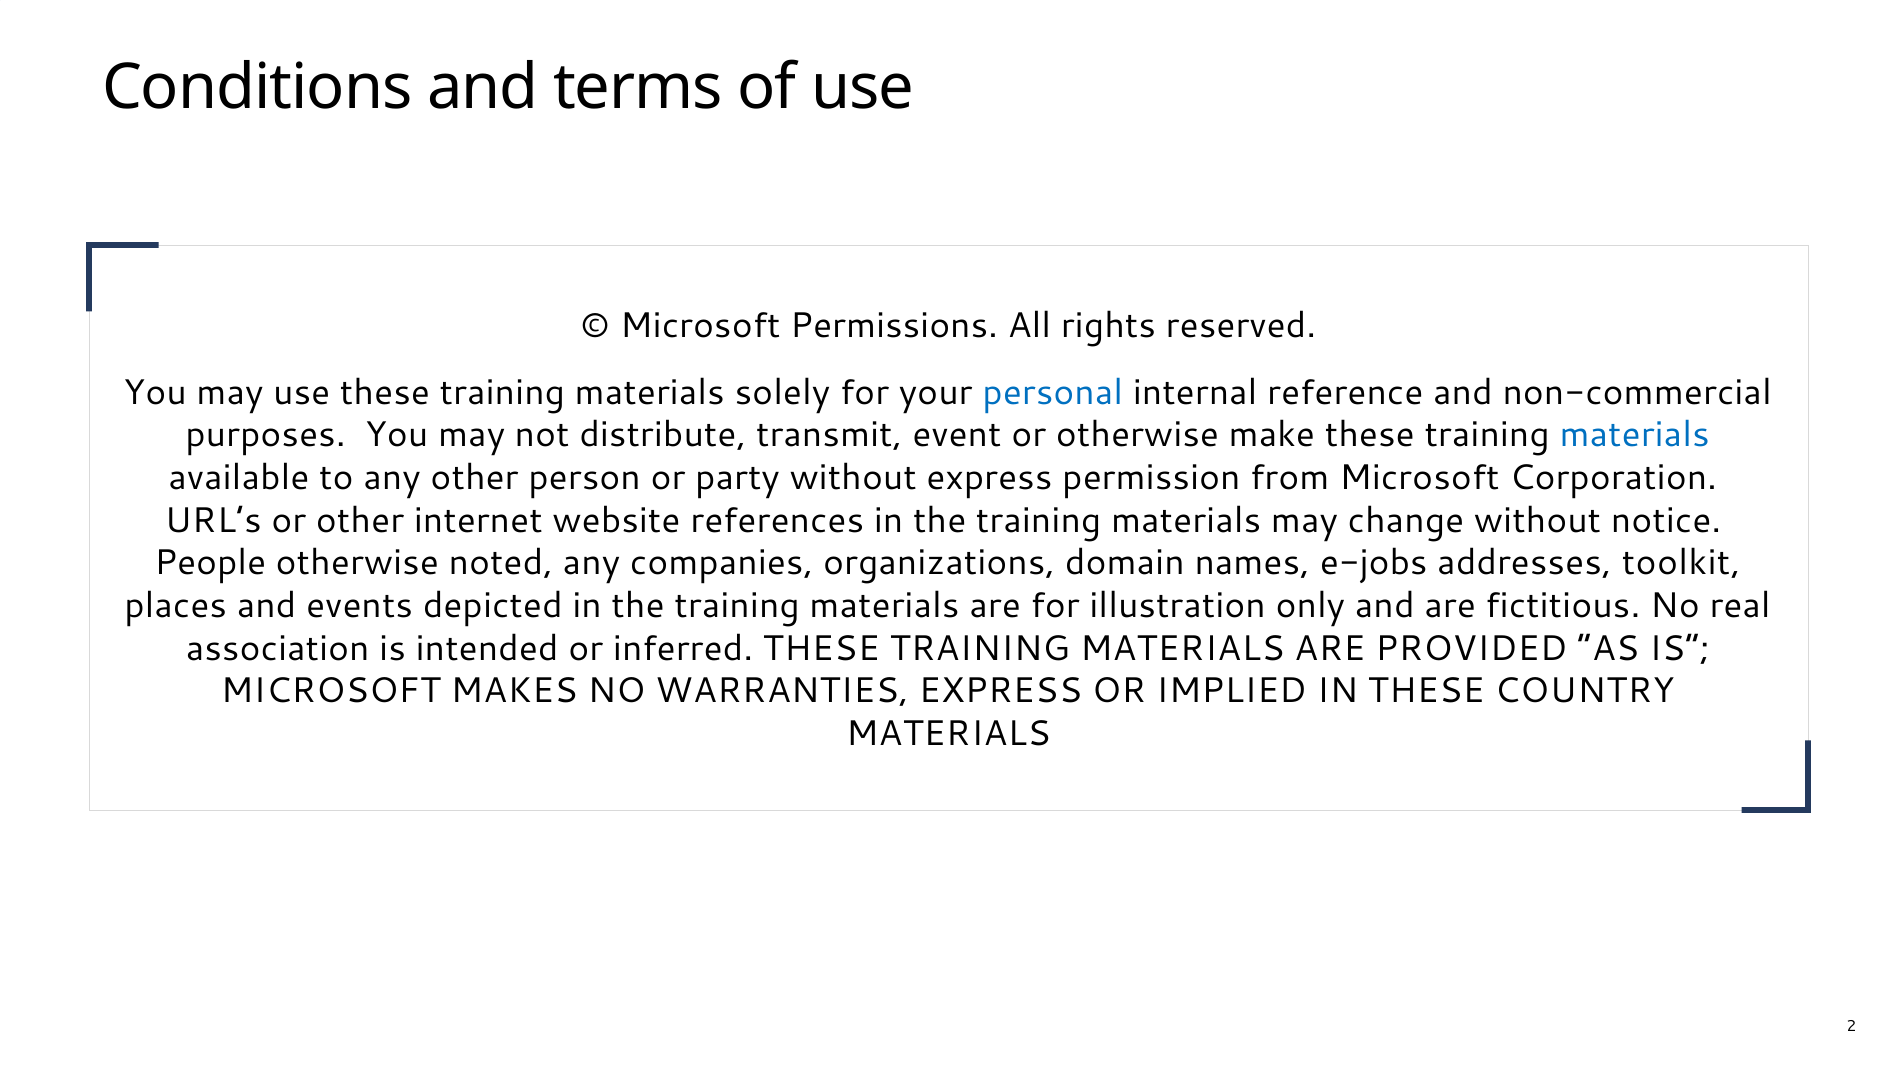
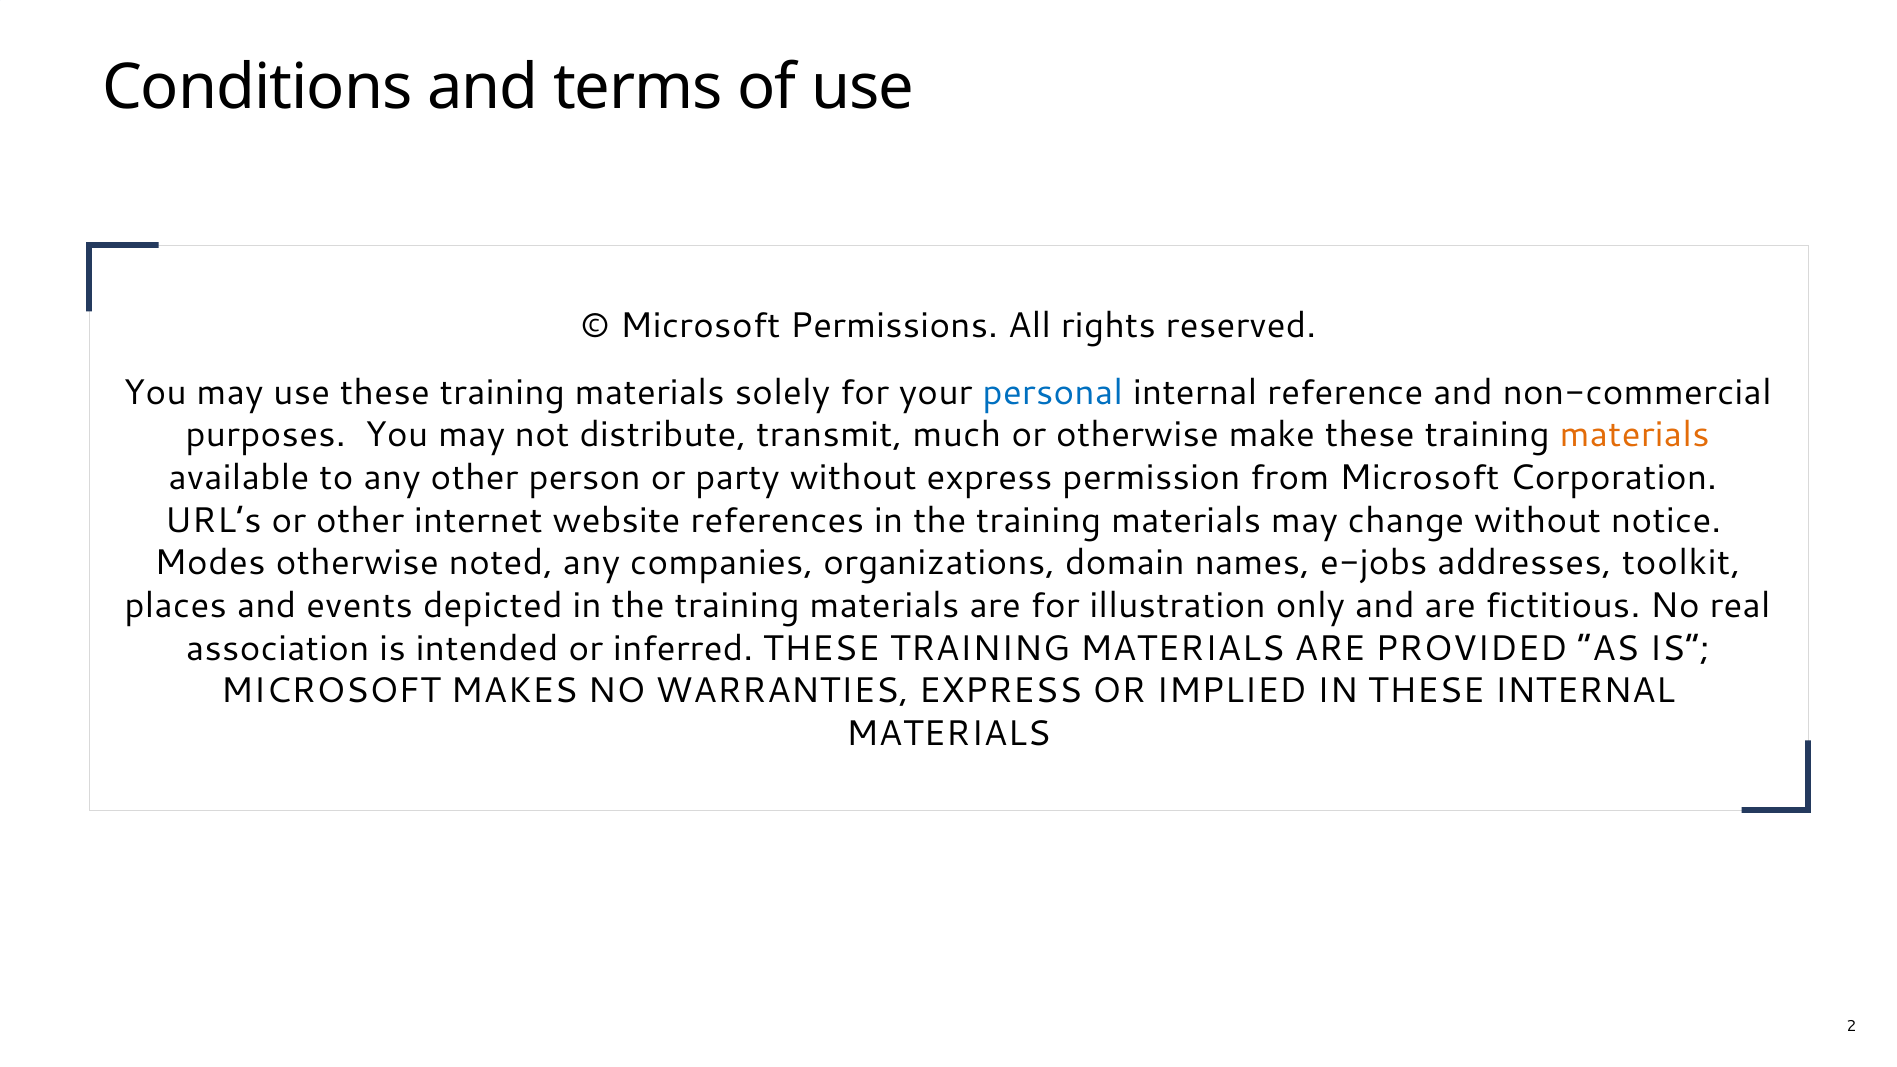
event: event -> much
materials at (1635, 435) colour: blue -> orange
People: People -> Modes
THESE COUNTRY: COUNTRY -> INTERNAL
